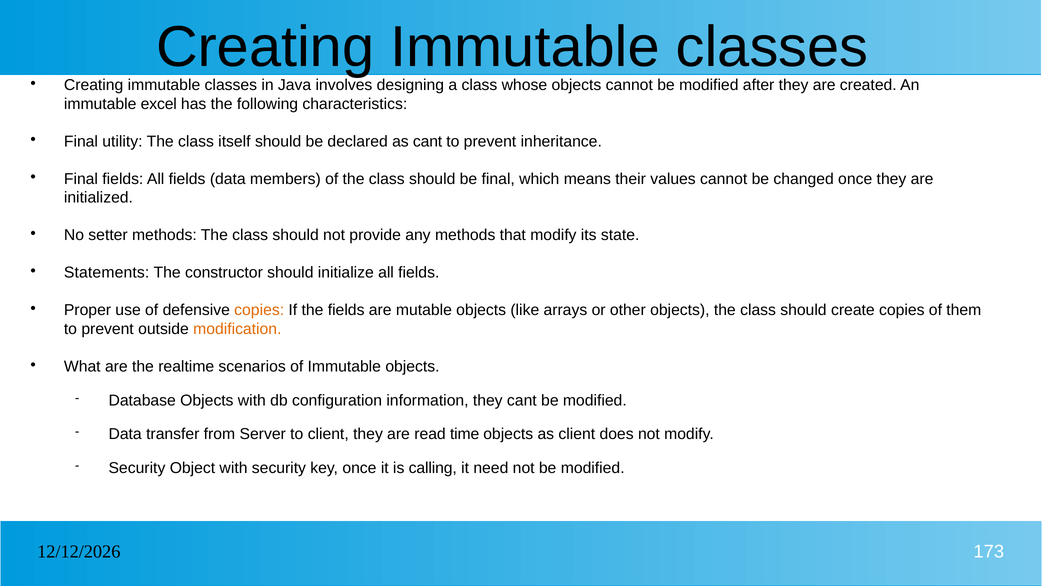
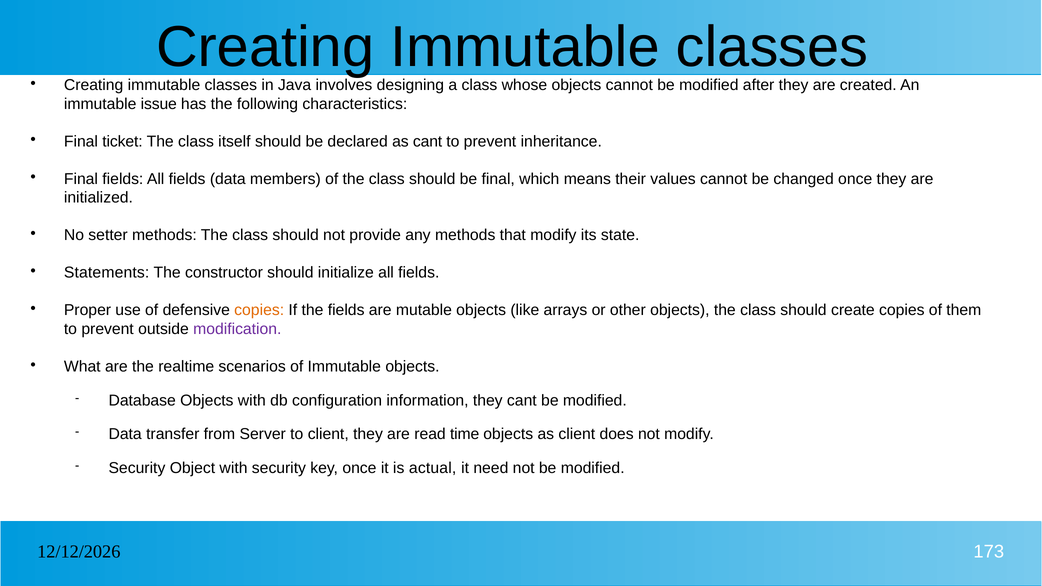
excel: excel -> issue
utility: utility -> ticket
modification colour: orange -> purple
calling: calling -> actual
